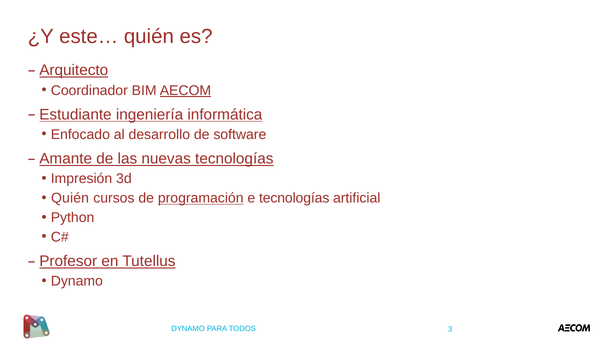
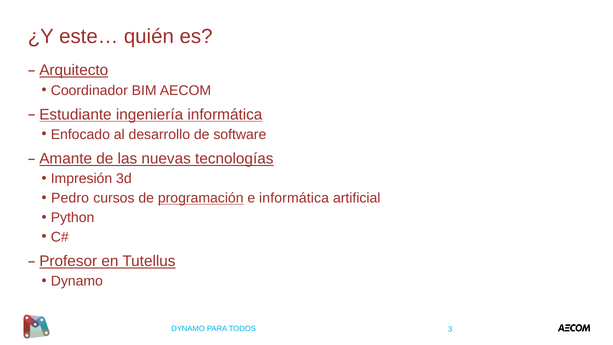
AECOM underline: present -> none
Quién at (70, 198): Quién -> Pedro
e tecnologías: tecnologías -> informática
